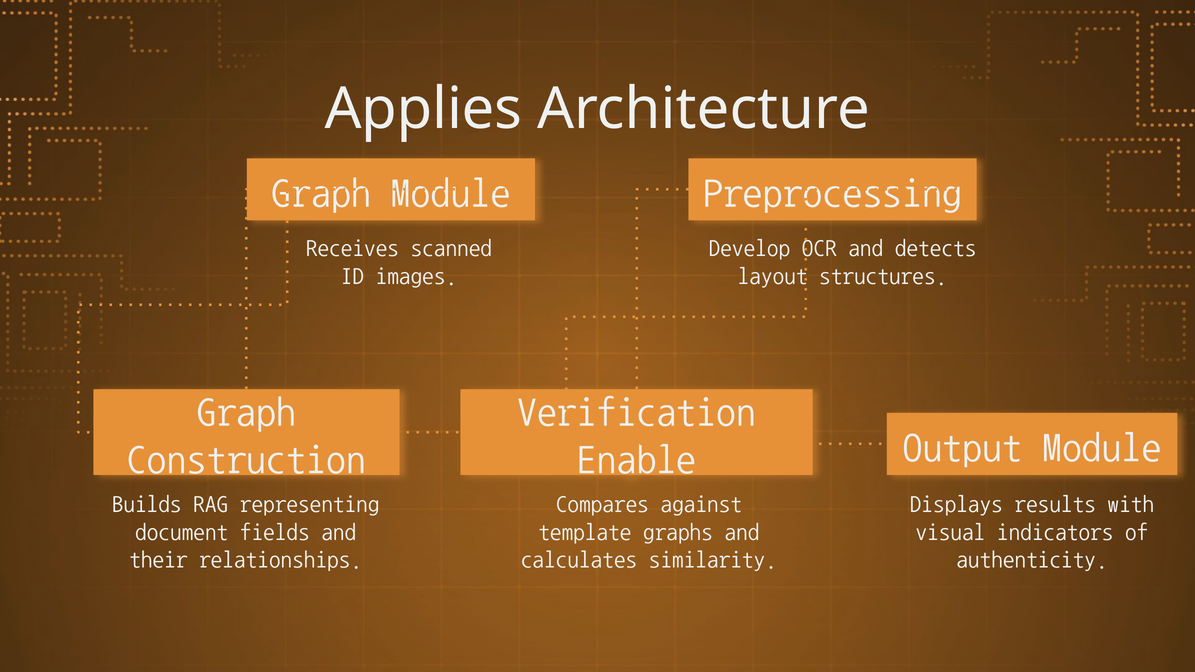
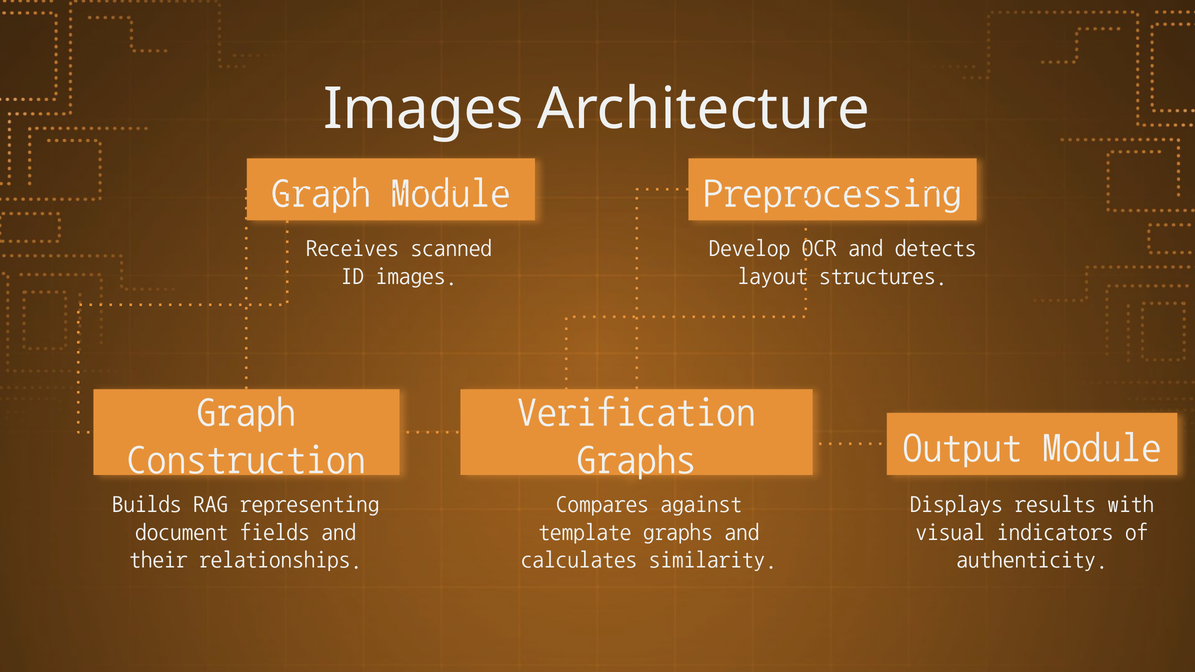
Applies at (423, 109): Applies -> Images
Enable at (637, 459): Enable -> Graphs
